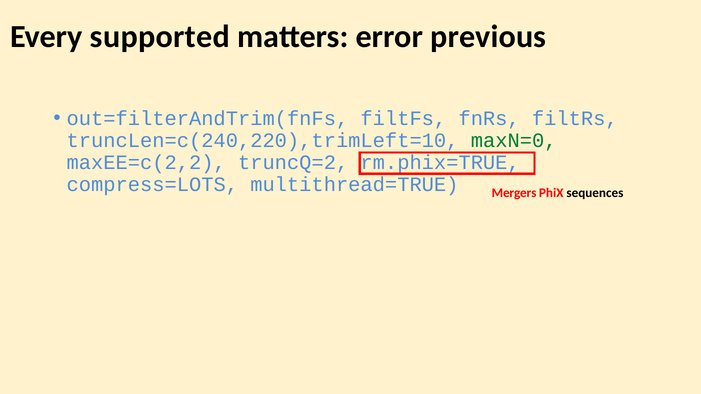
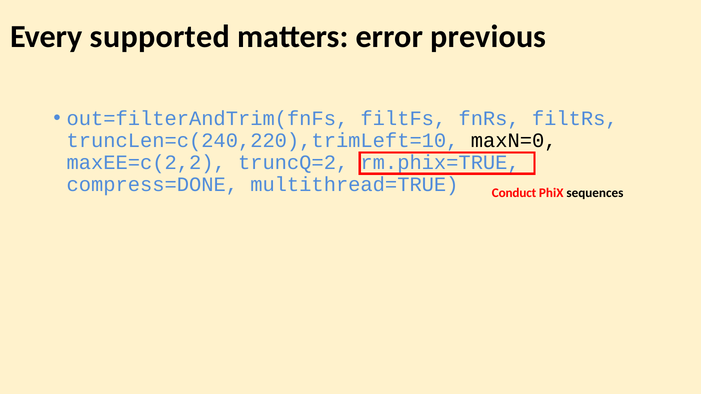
maxN=0 colour: green -> black
compress=LOTS: compress=LOTS -> compress=DONE
Mergers: Mergers -> Conduct
